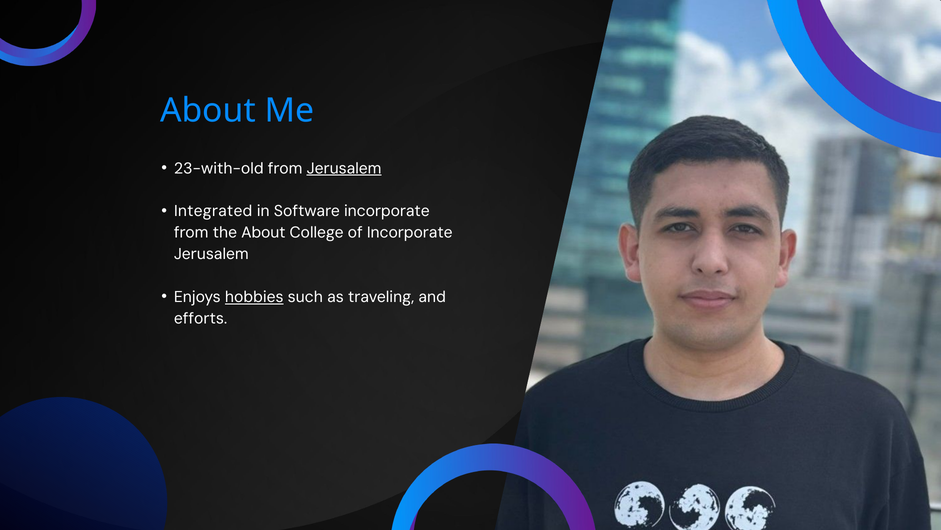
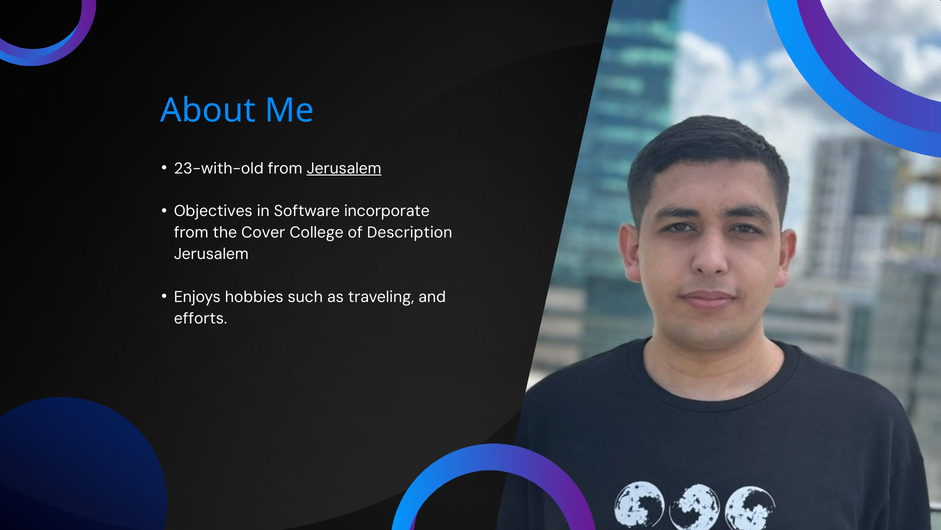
Integrated: Integrated -> Objectives
the About: About -> Cover
of Incorporate: Incorporate -> Description
hobbies underline: present -> none
